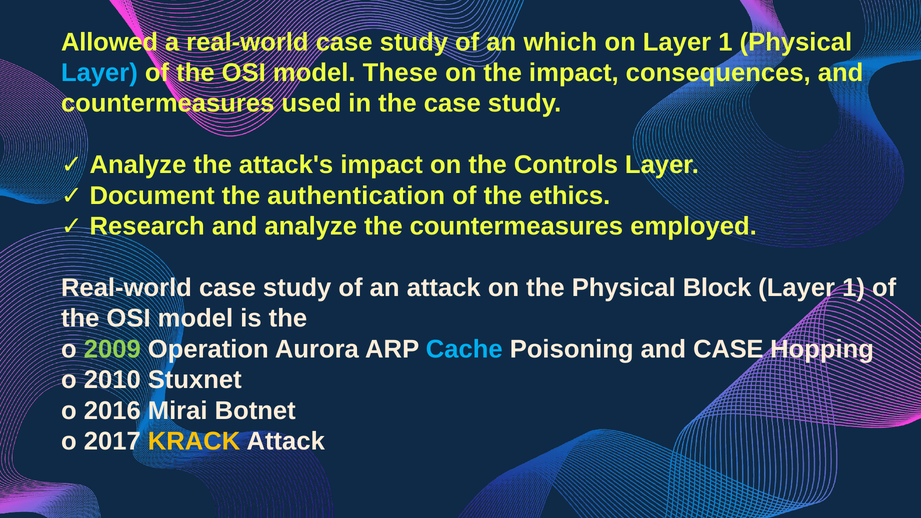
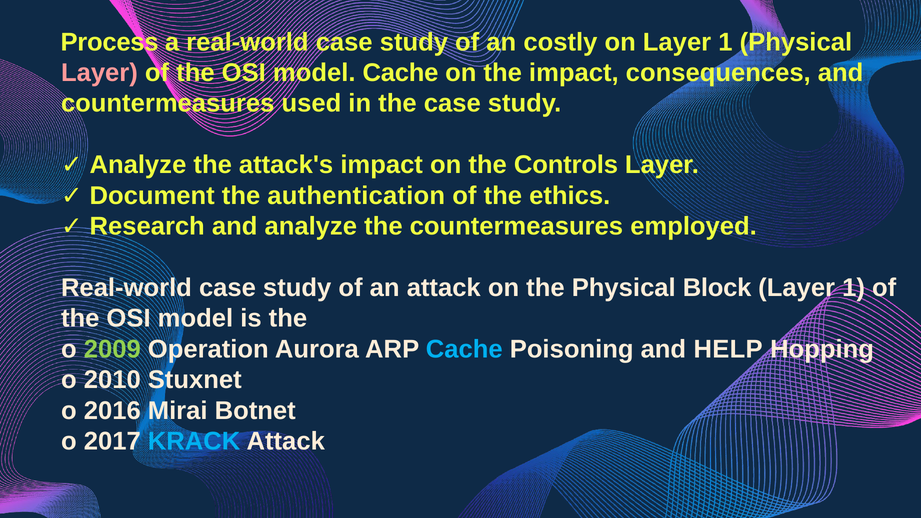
Allowed: Allowed -> Process
which: which -> costly
Layer at (99, 73) colour: light blue -> pink
model These: These -> Cache
and CASE: CASE -> HELP
KRACK colour: yellow -> light blue
